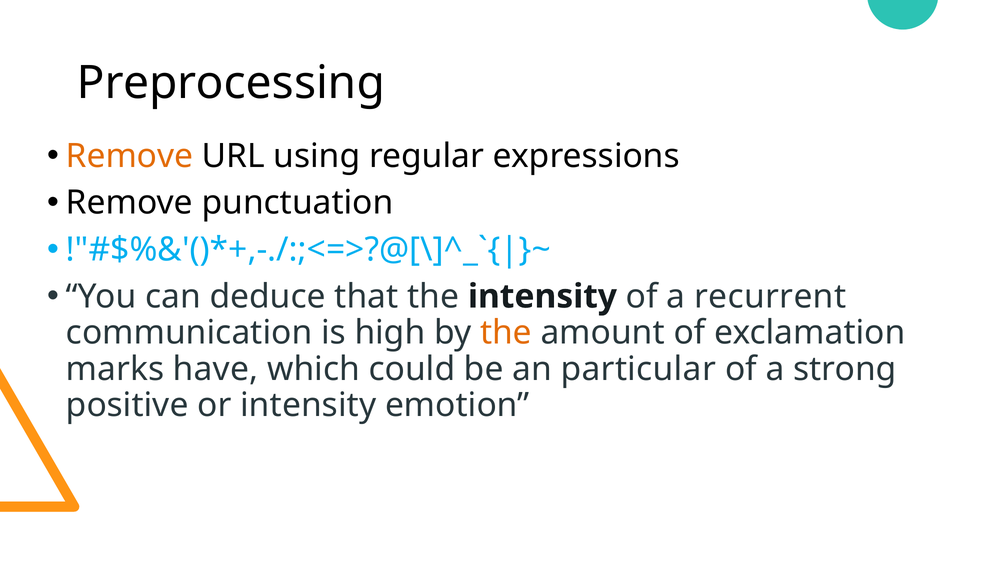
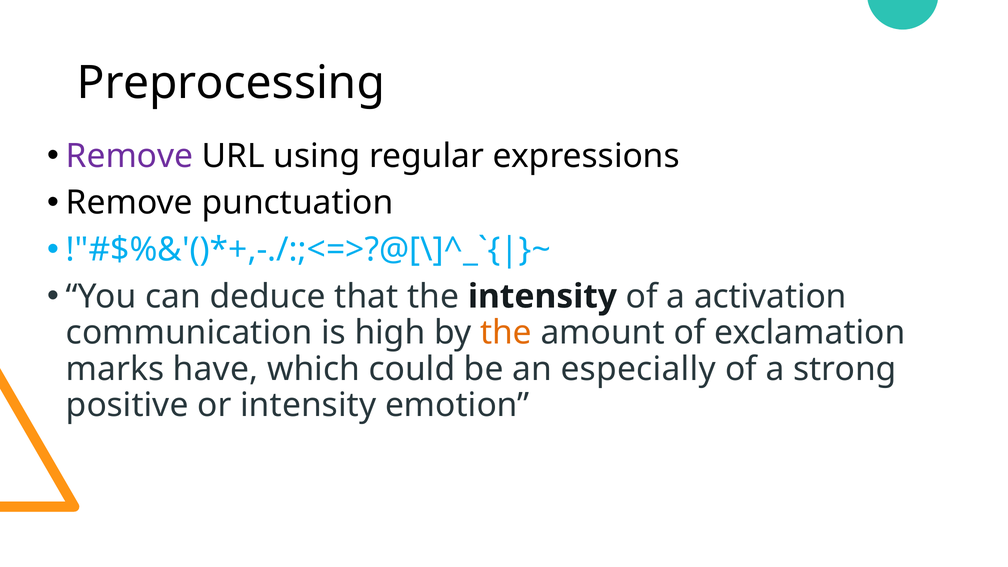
Remove at (129, 156) colour: orange -> purple
recurrent: recurrent -> activation
particular: particular -> especially
